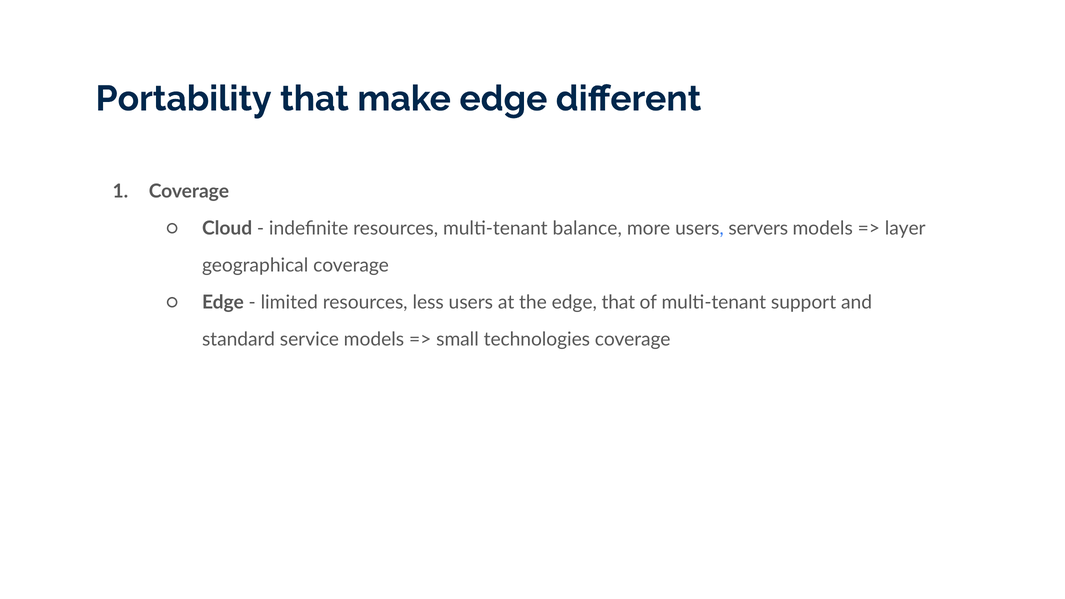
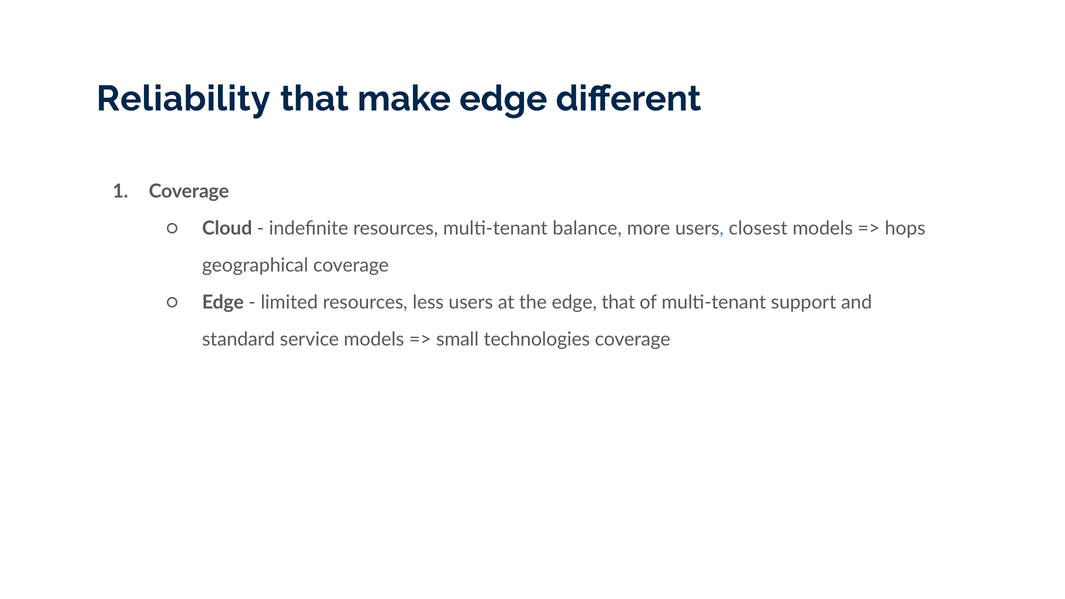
Portability: Portability -> Reliability
servers: servers -> closest
layer: layer -> hops
